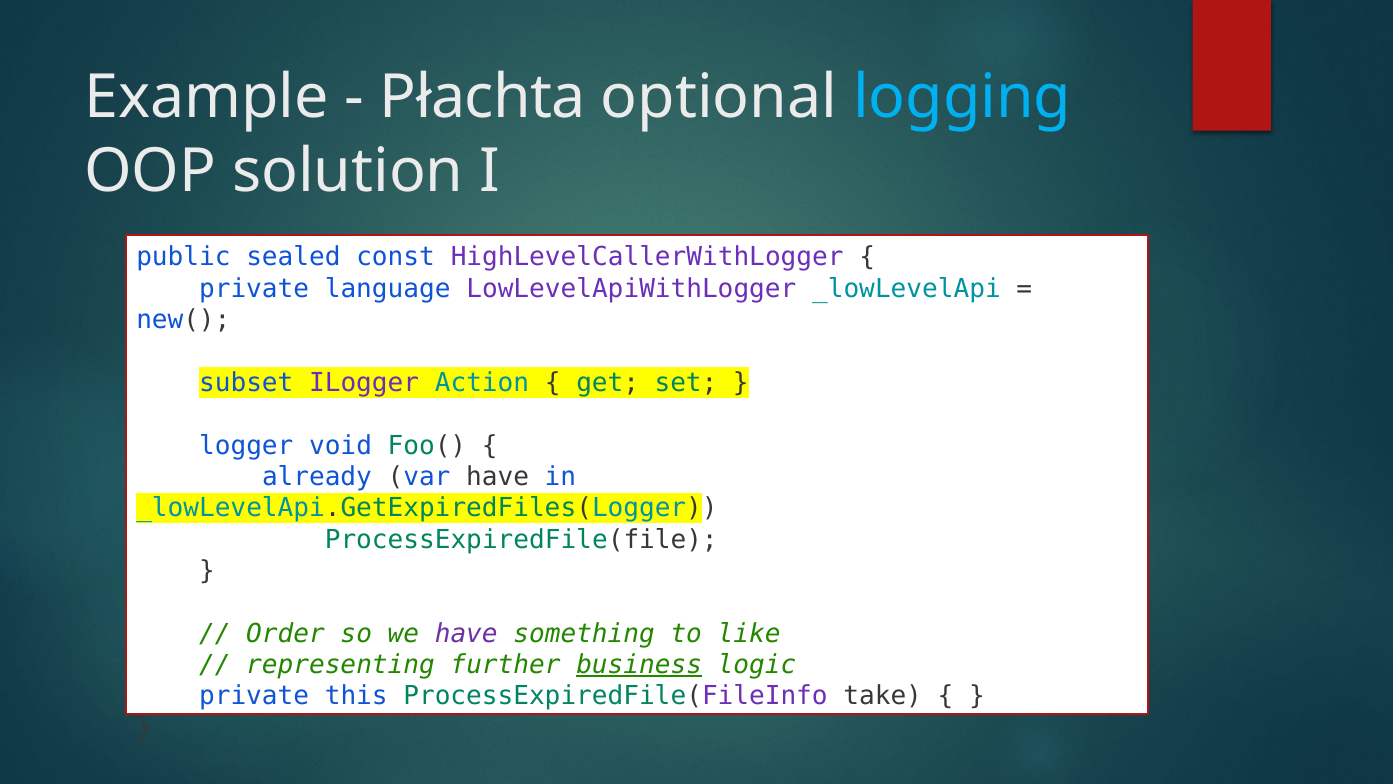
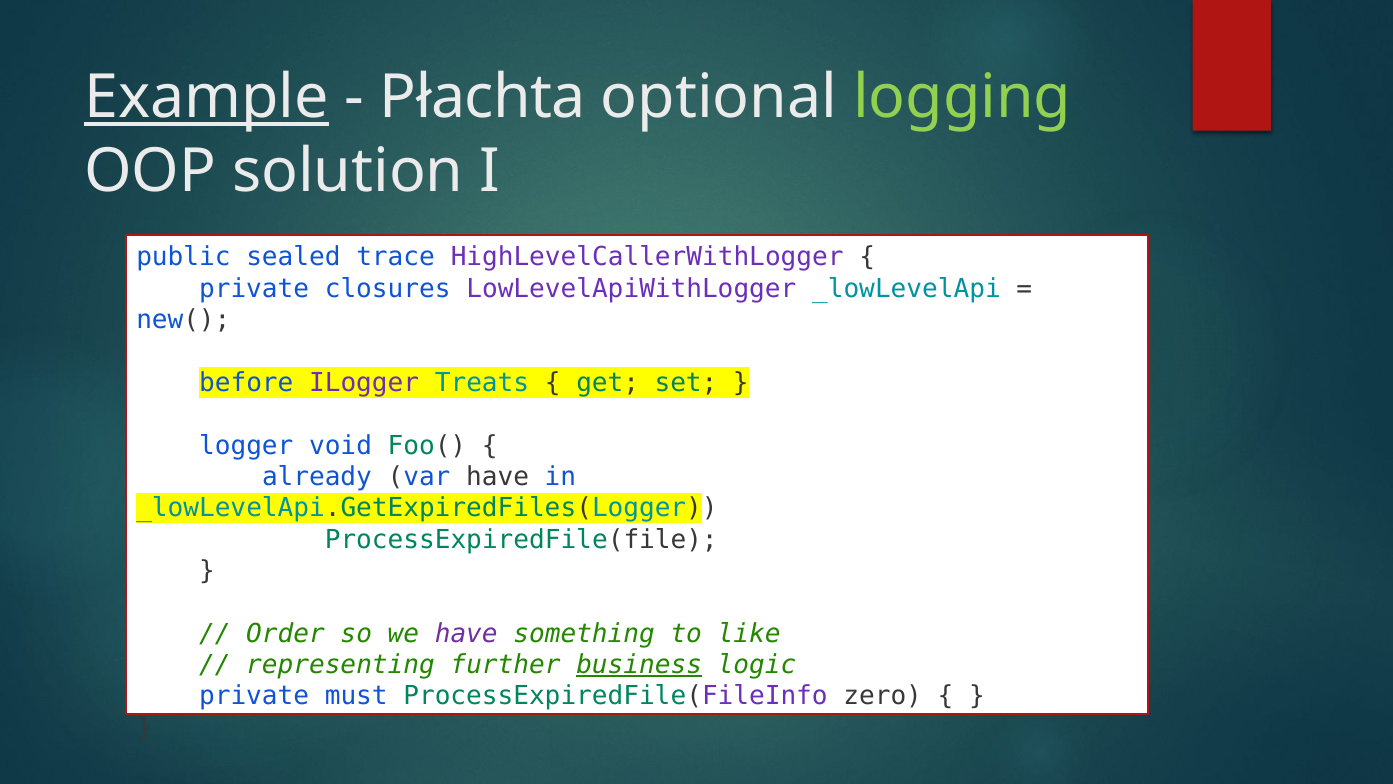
Example underline: none -> present
logging colour: light blue -> light green
const: const -> trace
language: language -> closures
subset: subset -> before
Action: Action -> Treats
this: this -> must
take: take -> zero
